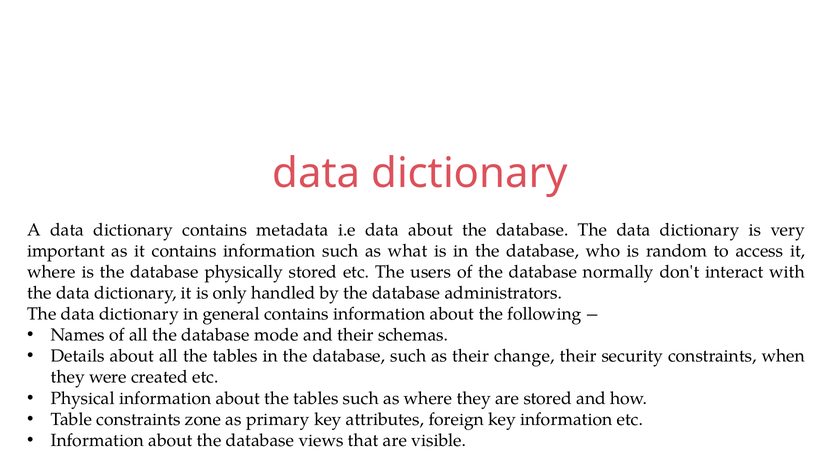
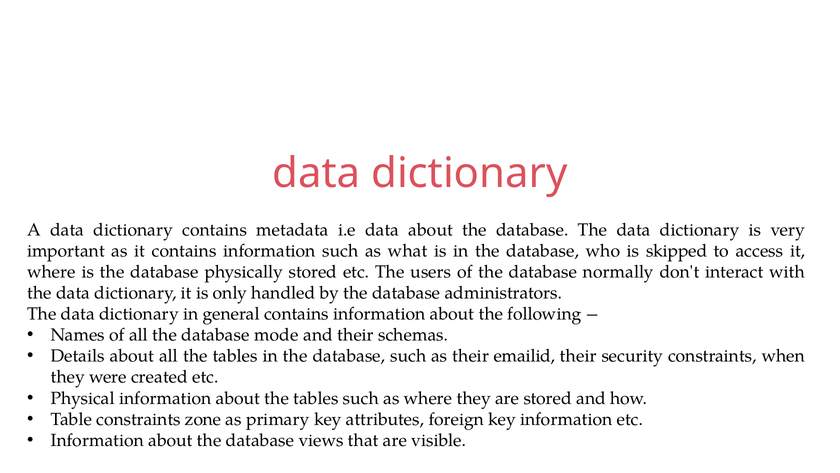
random: random -> skipped
change: change -> emailid
